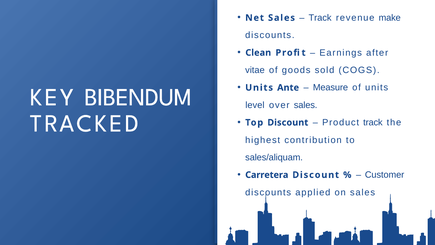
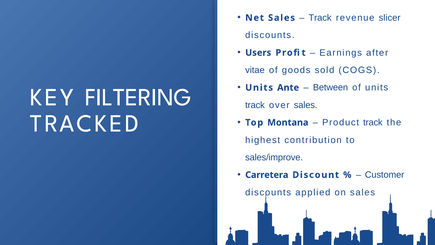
make: make -> slicer
Clean: Clean -> Users
Measure: Measure -> Between
BIBENDUM: BIBENDUM -> FILTERING
level at (255, 105): level -> track
Top Discount: Discount -> Montana
sales/aliquam: sales/aliquam -> sales/improve
